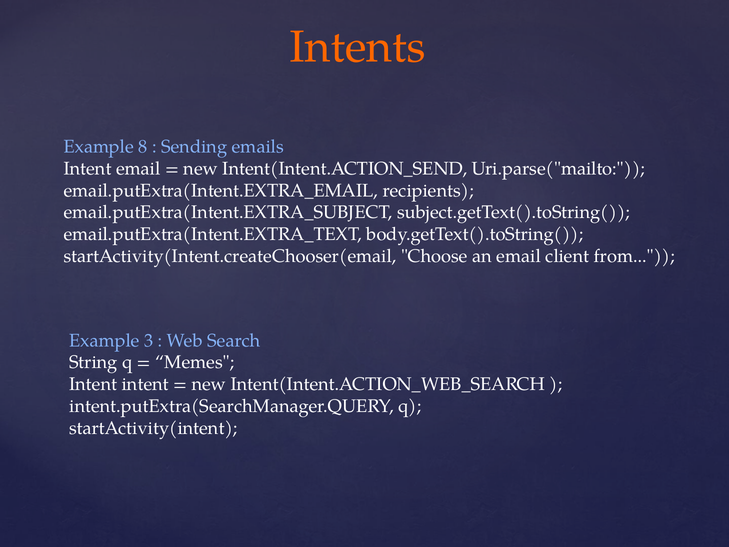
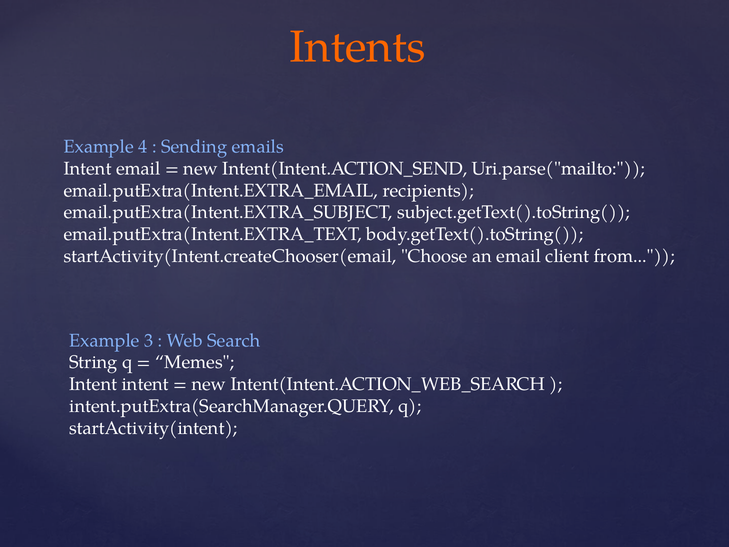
8: 8 -> 4
